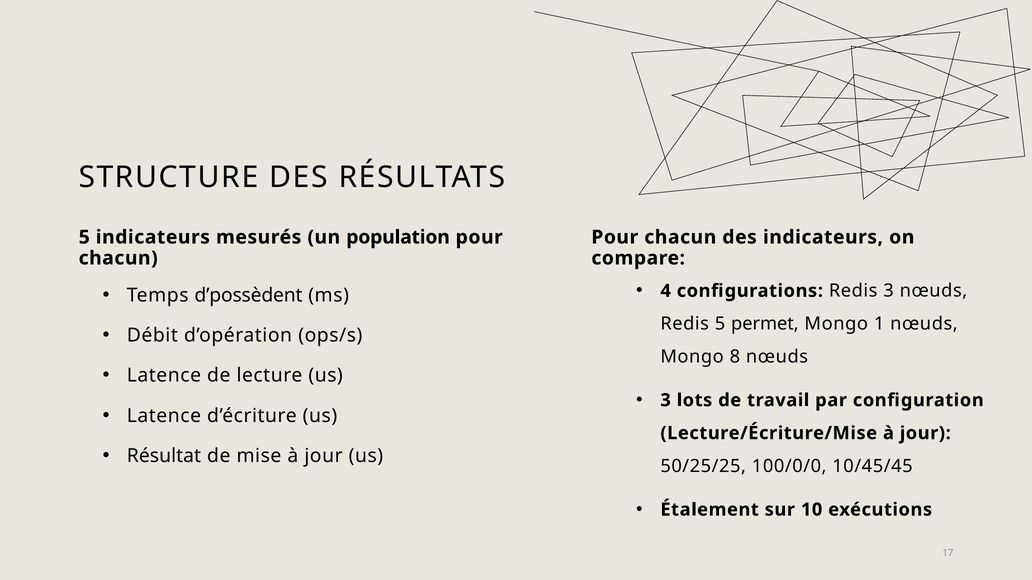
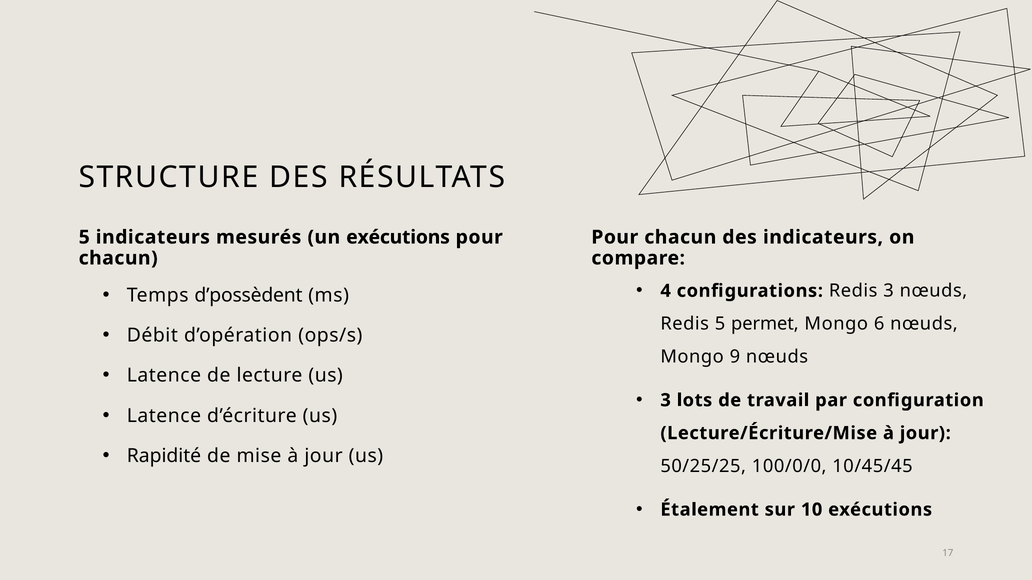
un population: population -> exécutions
1: 1 -> 6
8: 8 -> 9
Résultat: Résultat -> Rapidité
